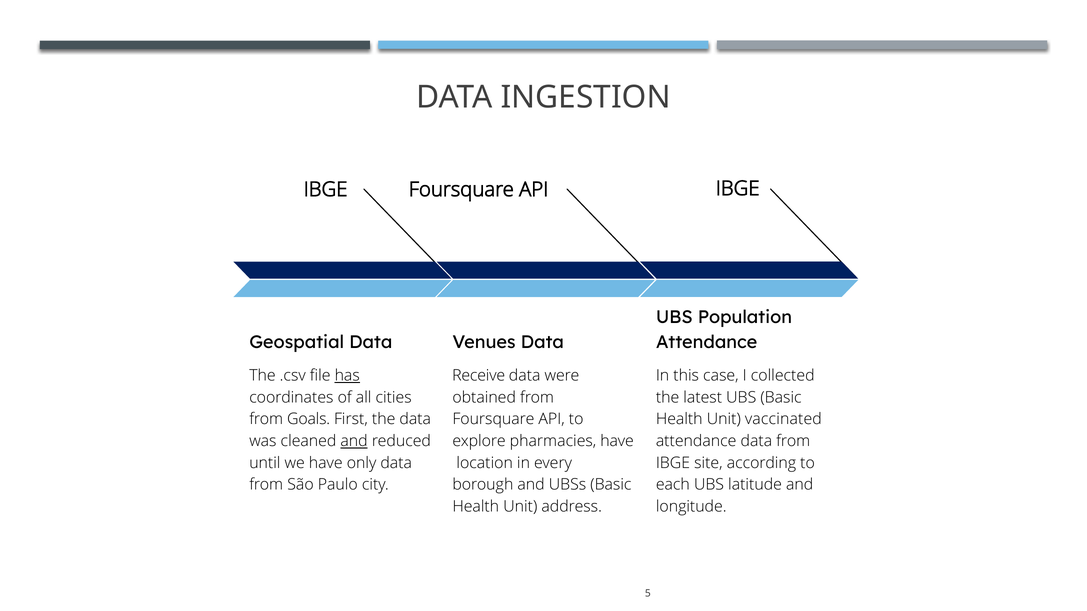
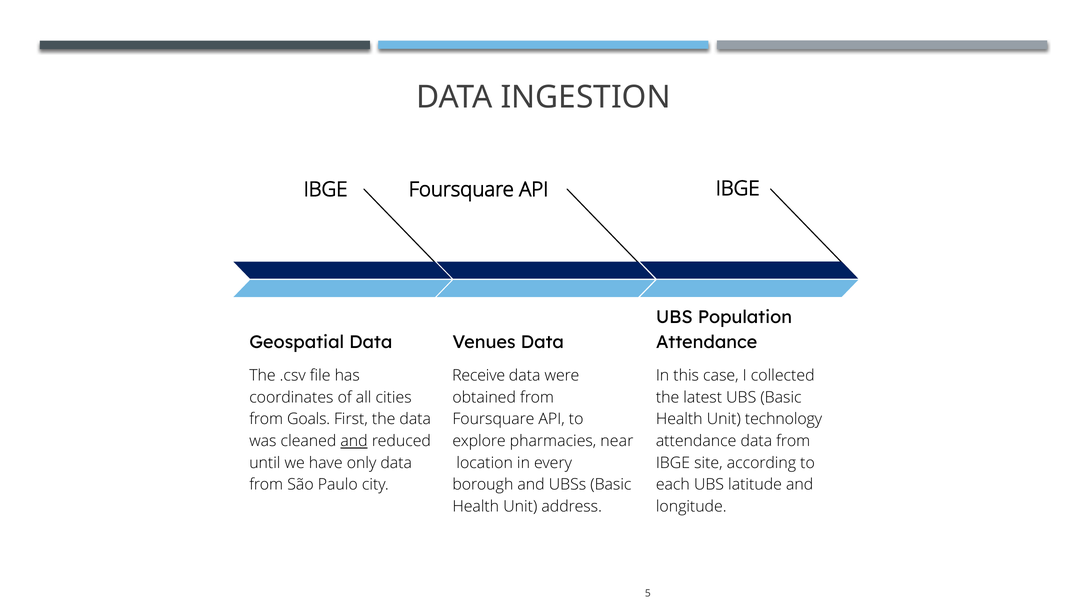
has underline: present -> none
vaccinated: vaccinated -> technology
pharmacies have: have -> near
